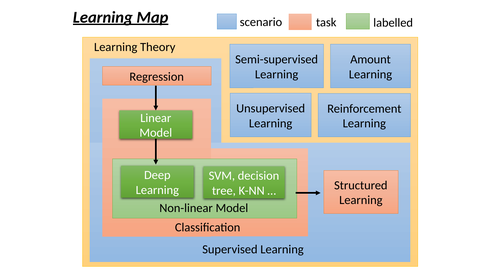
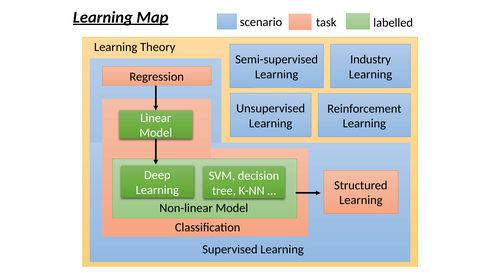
Amount: Amount -> Industry
